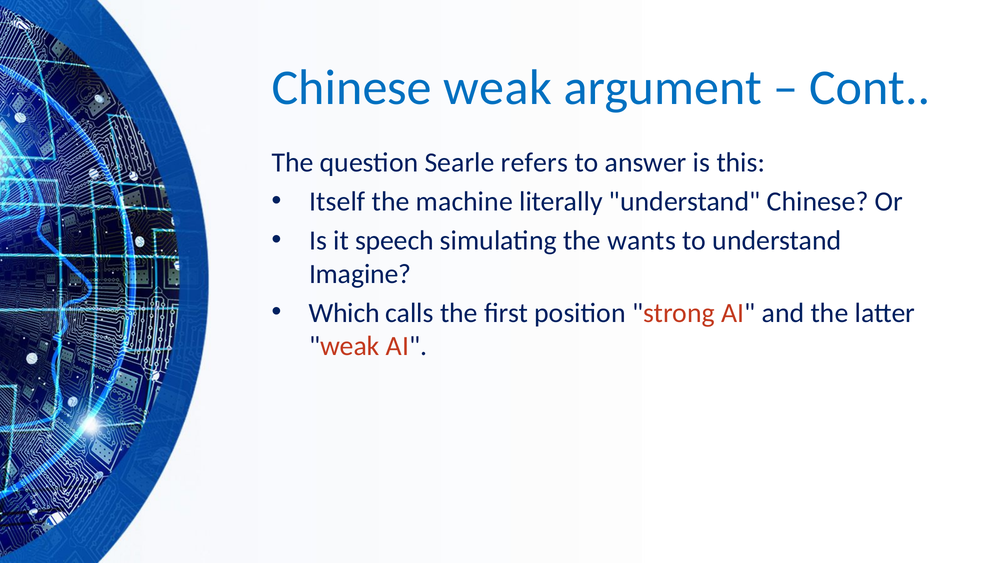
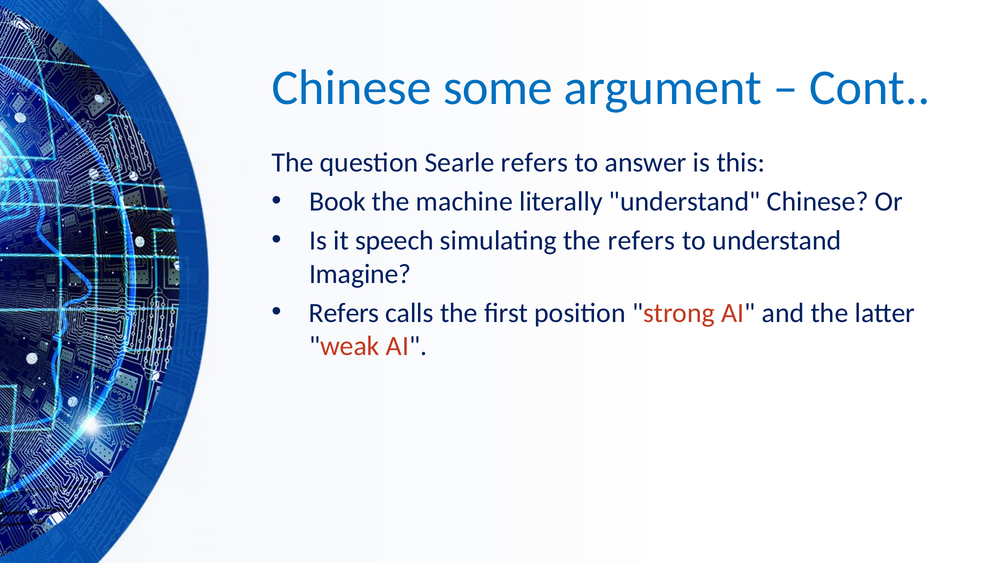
Chinese weak: weak -> some
Itself: Itself -> Book
the wants: wants -> refers
Which at (344, 313): Which -> Refers
